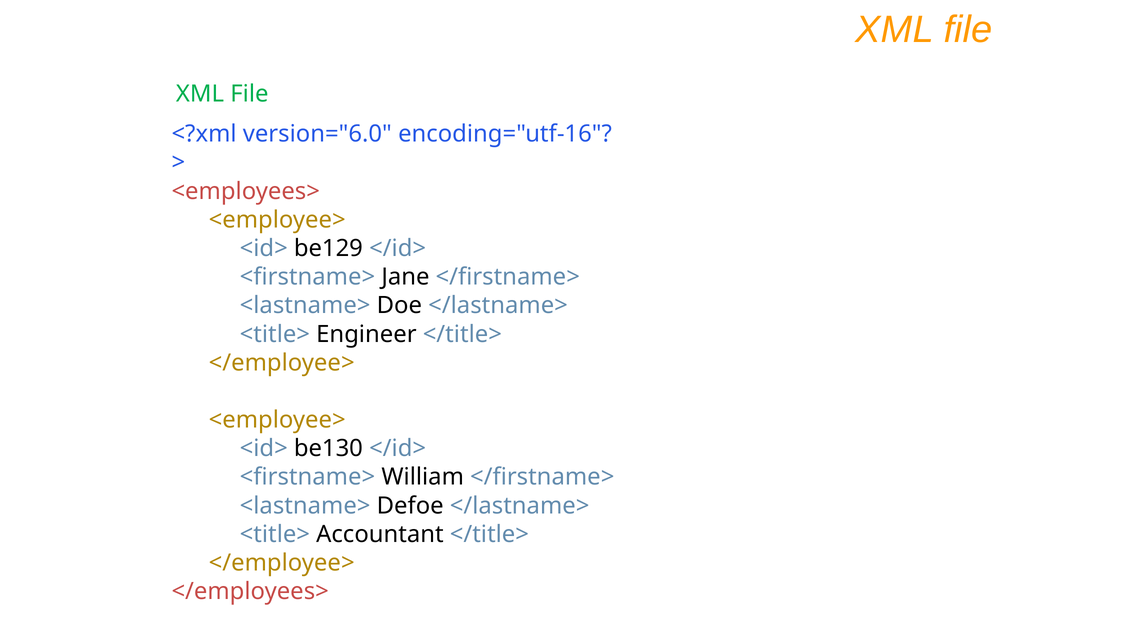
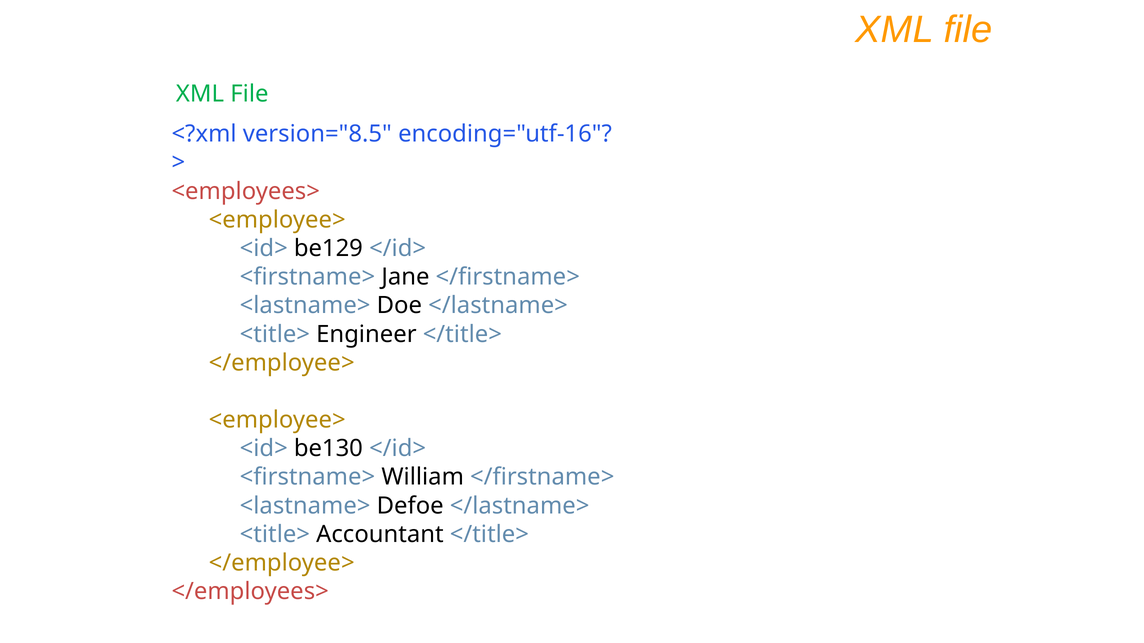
version="6.0: version="6.0 -> version="8.5
